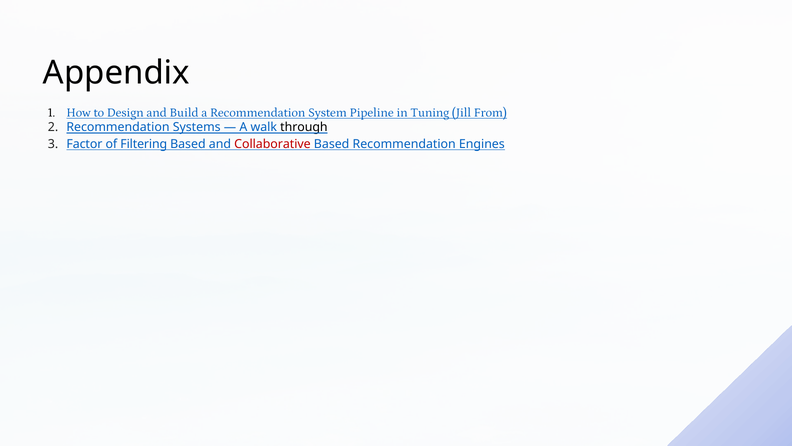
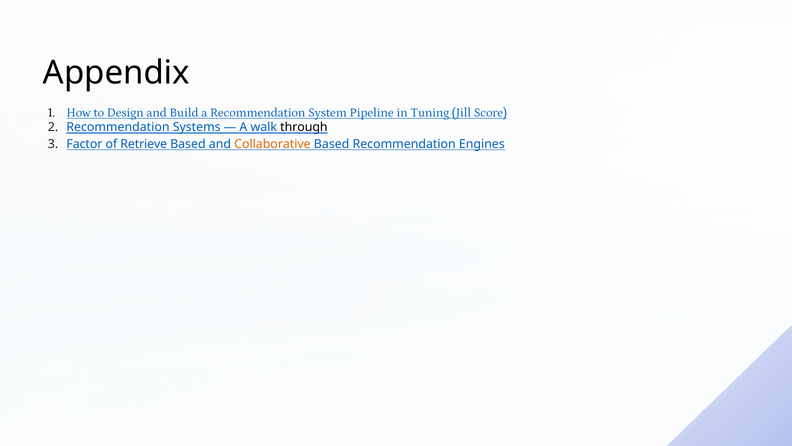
From: From -> Score
Filtering: Filtering -> Retrieve
Collaborative colour: red -> orange
